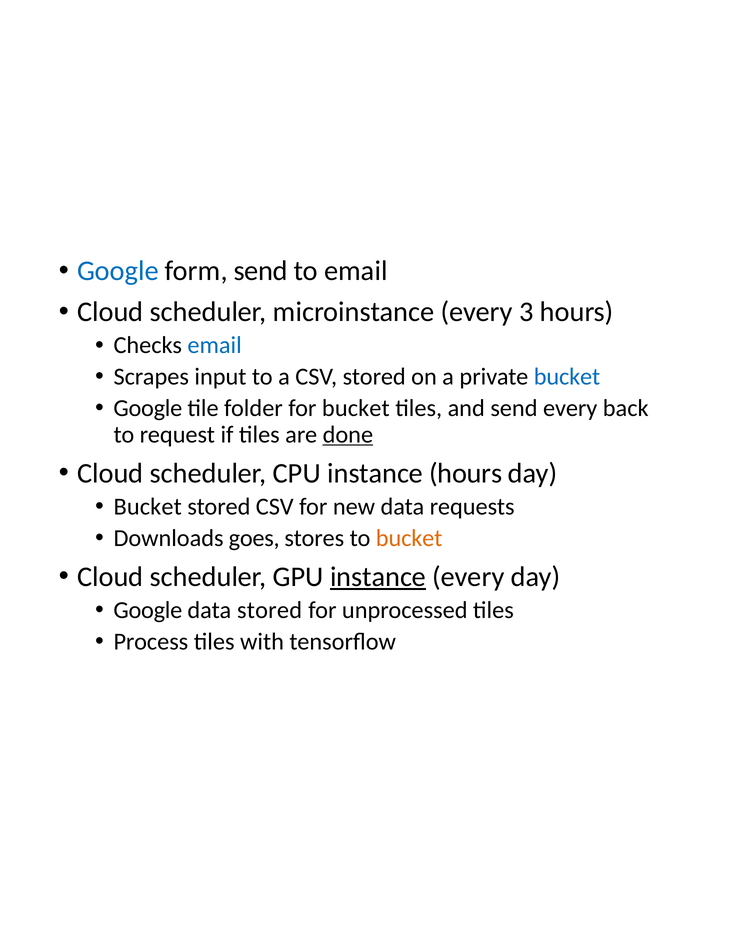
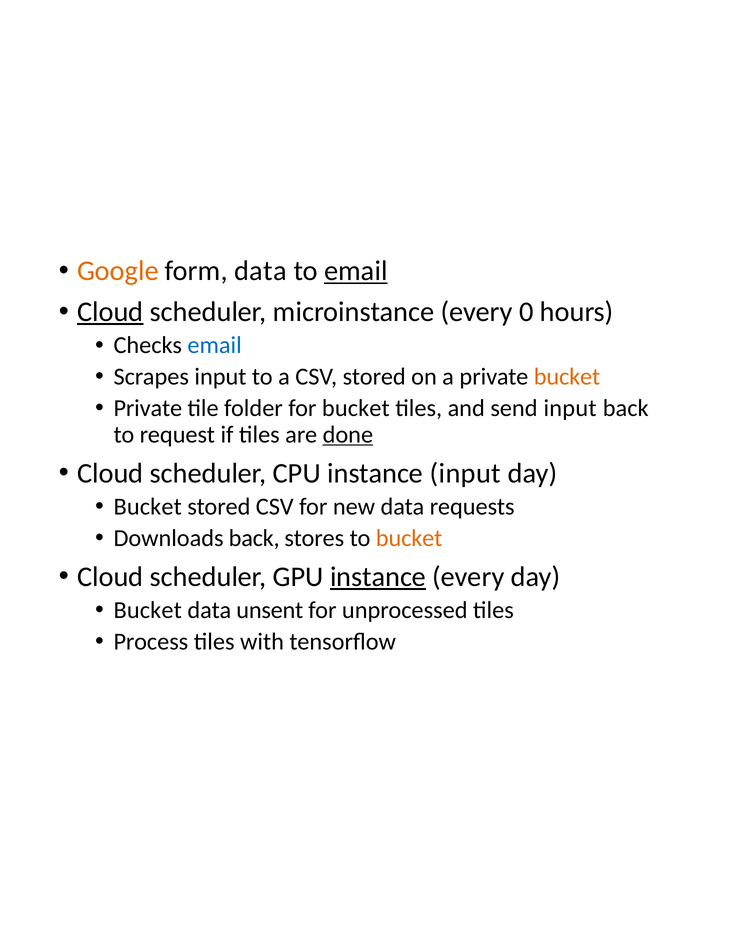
Google at (118, 271) colour: blue -> orange
form send: send -> data
email at (356, 271) underline: none -> present
Cloud at (110, 312) underline: none -> present
3: 3 -> 0
bucket at (567, 377) colour: blue -> orange
Google at (148, 408): Google -> Private
send every: every -> input
instance hours: hours -> input
Downloads goes: goes -> back
Google at (148, 610): Google -> Bucket
data stored: stored -> unsent
